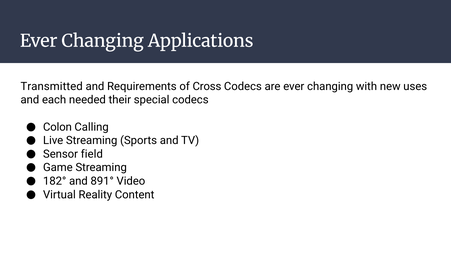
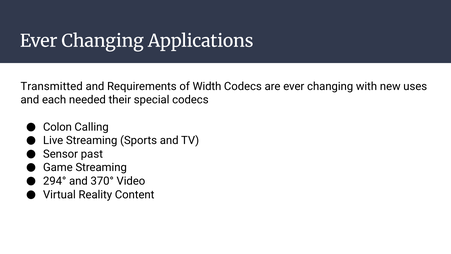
Cross: Cross -> Width
field: field -> past
182°: 182° -> 294°
891°: 891° -> 370°
